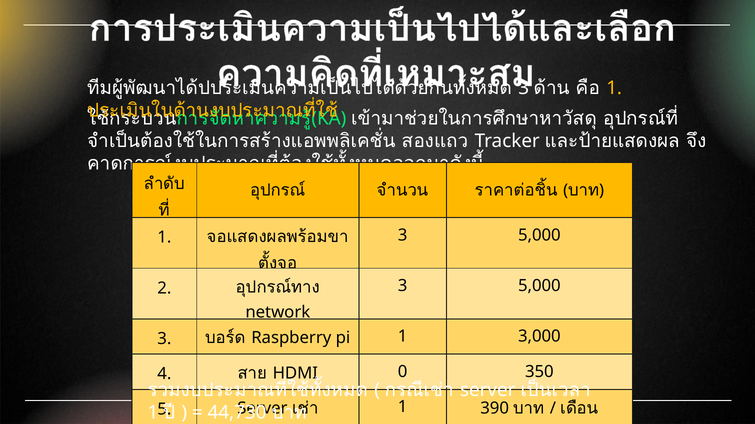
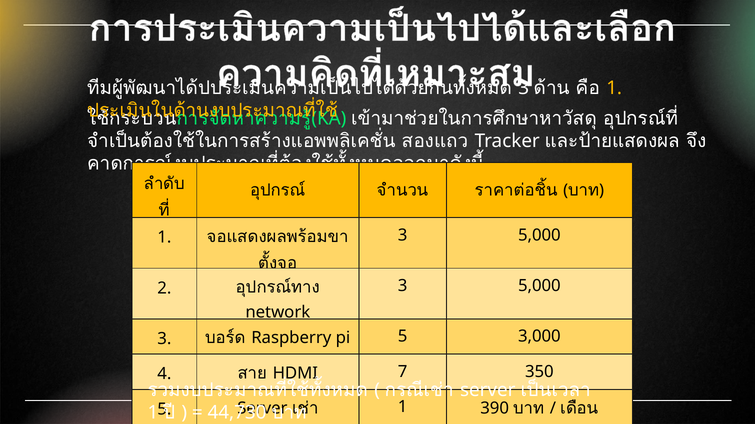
pi 1: 1 -> 5
0: 0 -> 7
